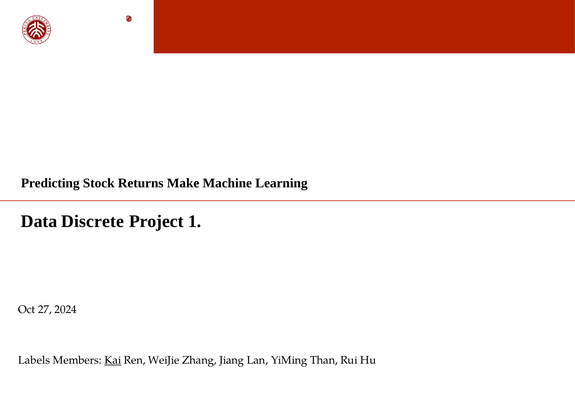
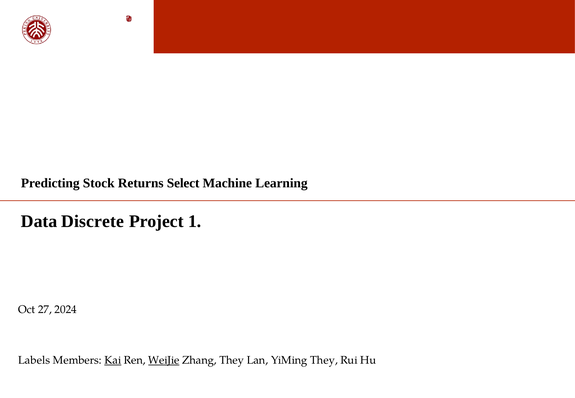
Make: Make -> Select
WeiJie underline: none -> present
Zhang Jiang: Jiang -> They
YiMing Than: Than -> They
